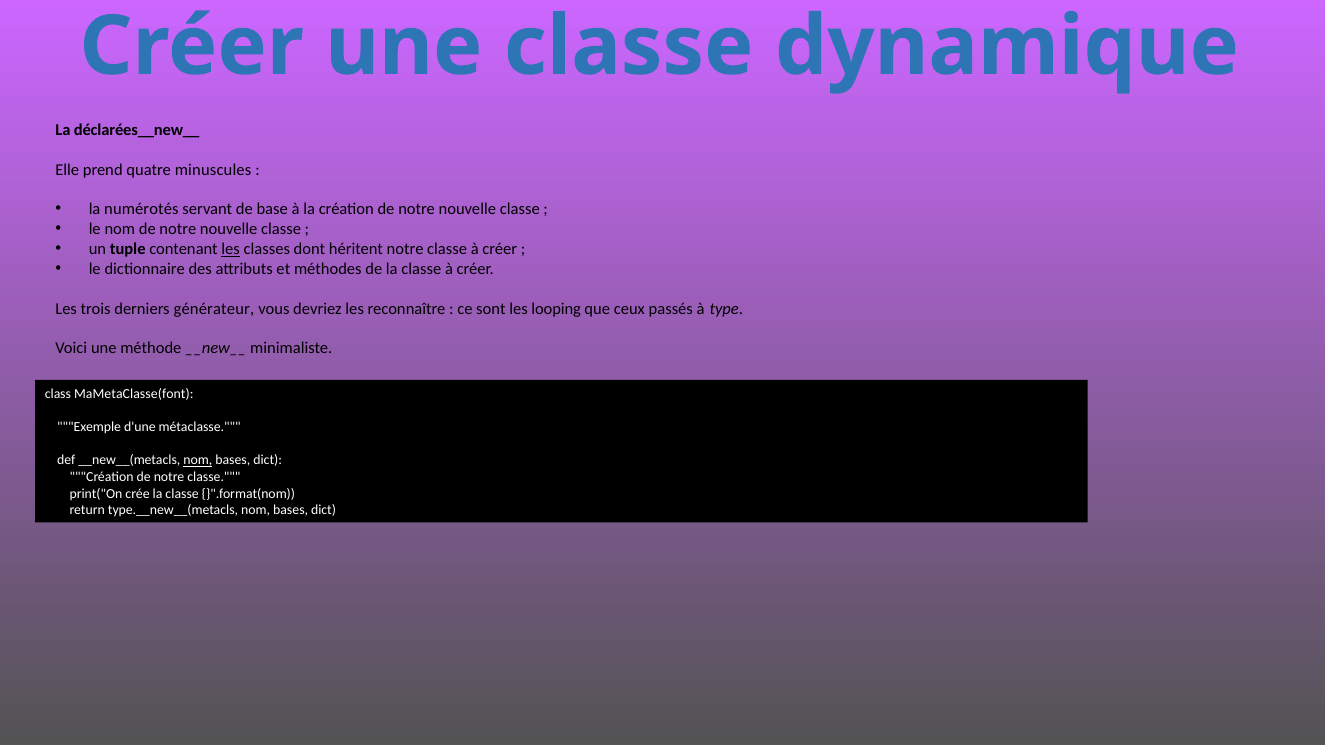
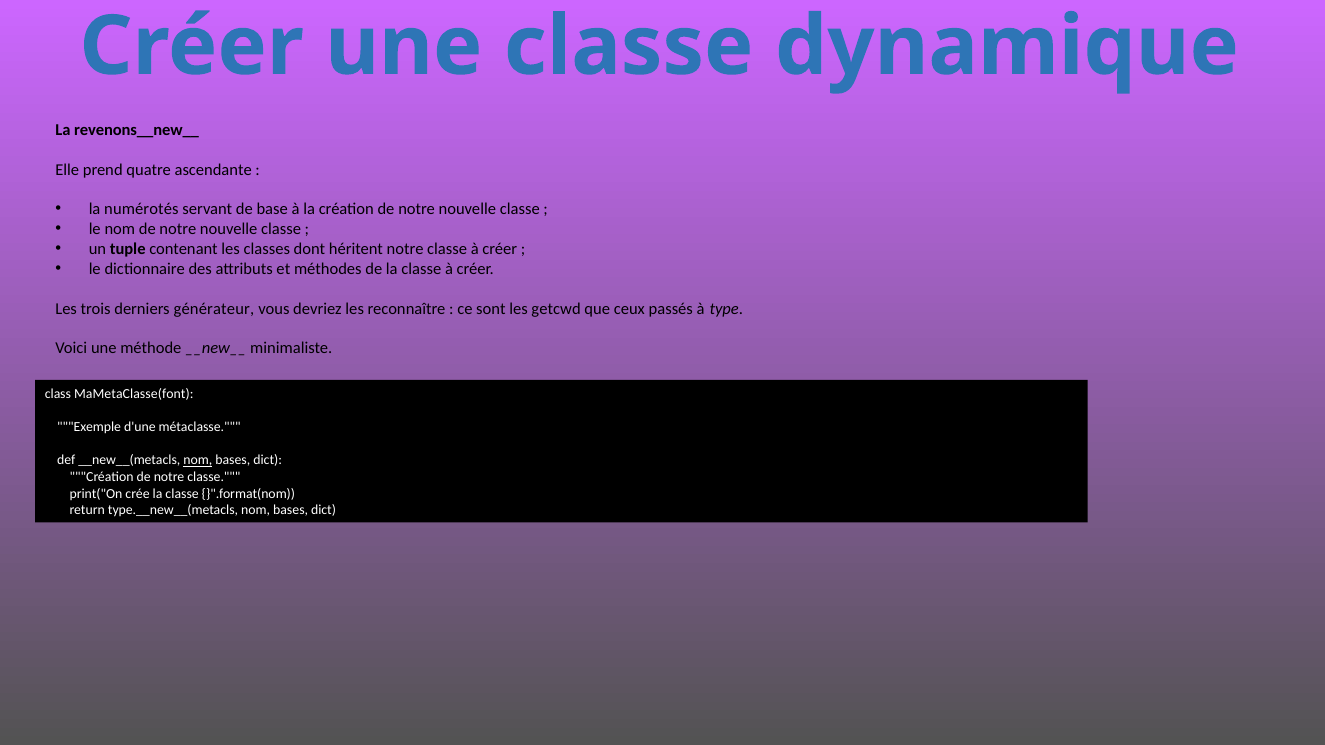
déclarées__new__: déclarées__new__ -> revenons__new__
minuscules: minuscules -> ascendante
les at (231, 249) underline: present -> none
looping: looping -> getcwd
